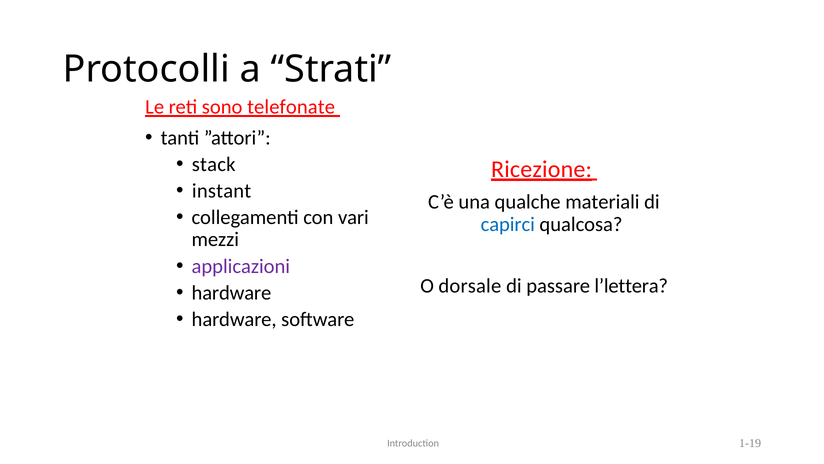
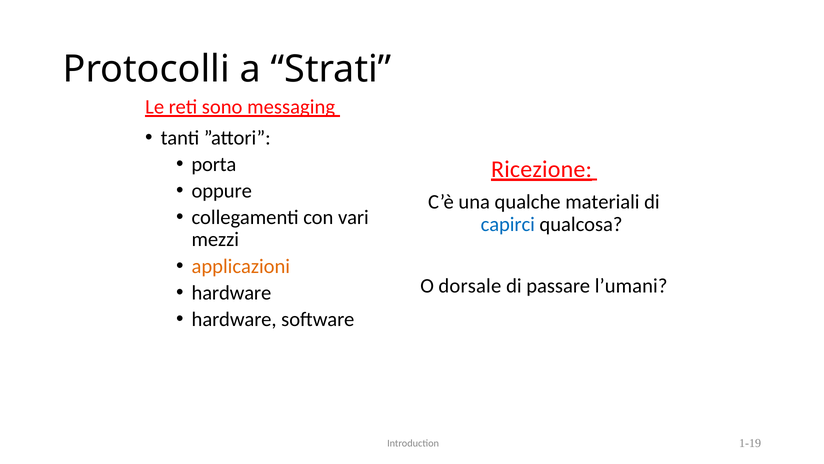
telefonate: telefonate -> messaging
stack: stack -> porta
instant: instant -> oppure
applicazioni colour: purple -> orange
l’lettera: l’lettera -> l’umani
